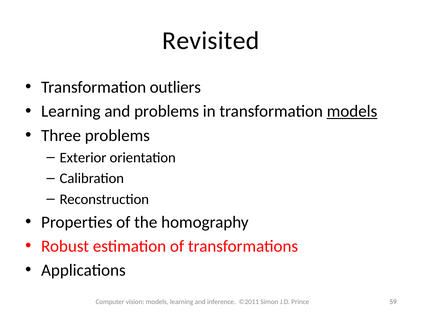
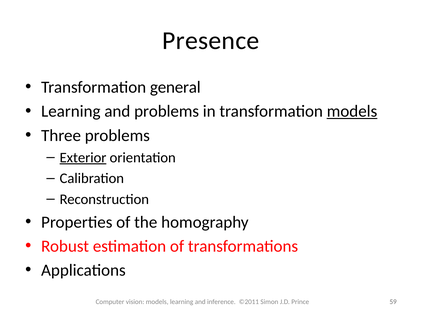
Revisited: Revisited -> Presence
outliers: outliers -> general
Exterior underline: none -> present
